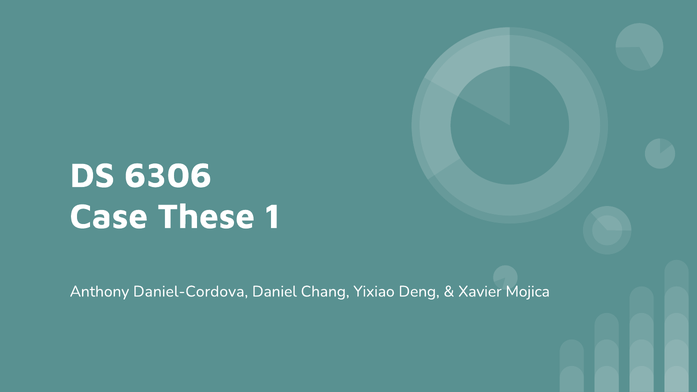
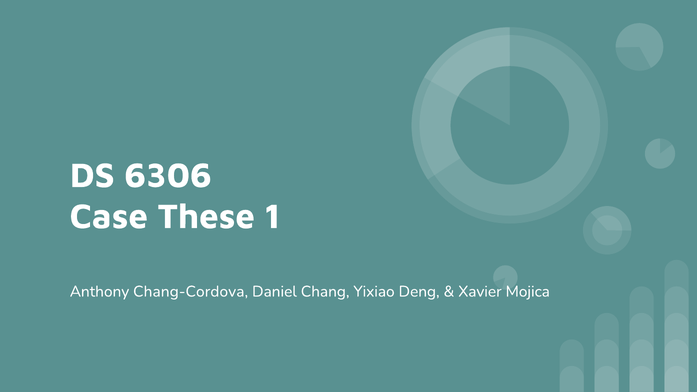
Daniel-Cordova: Daniel-Cordova -> Chang-Cordova
